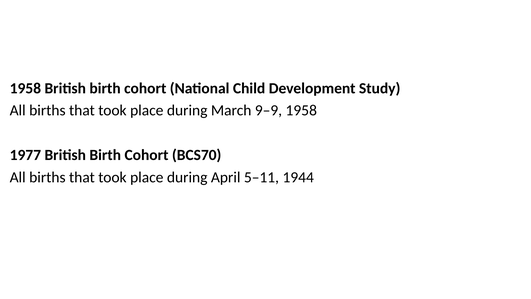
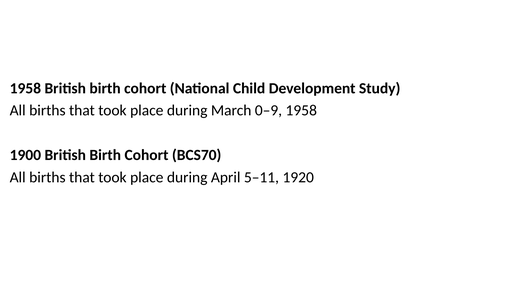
9–9: 9–9 -> 0–9
1977: 1977 -> 1900
1944: 1944 -> 1920
